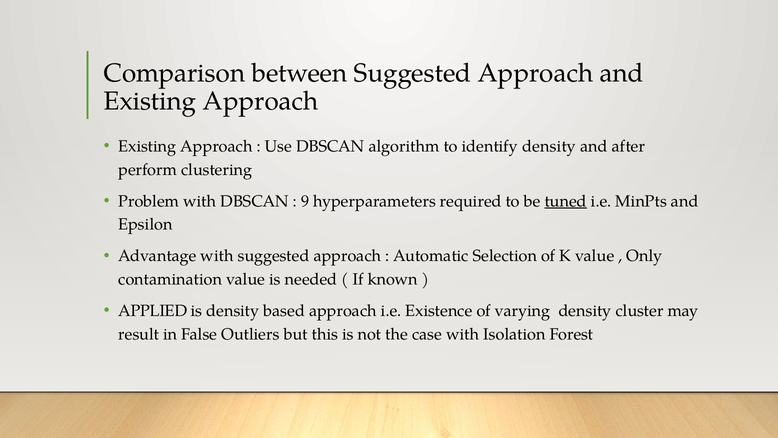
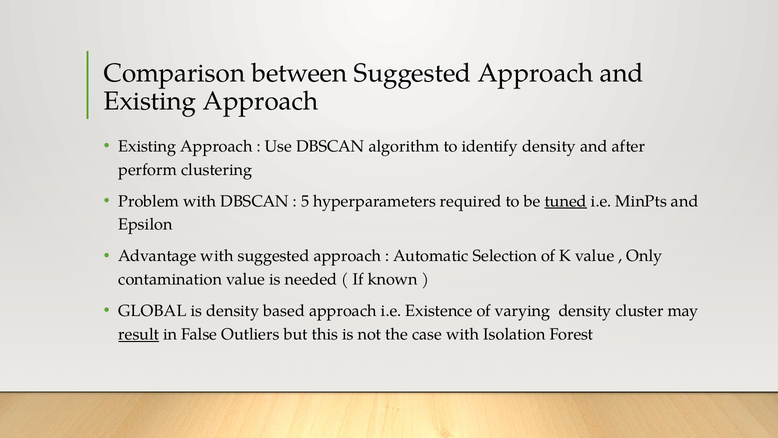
9: 9 -> 5
APPLIED: APPLIED -> GLOBAL
result underline: none -> present
